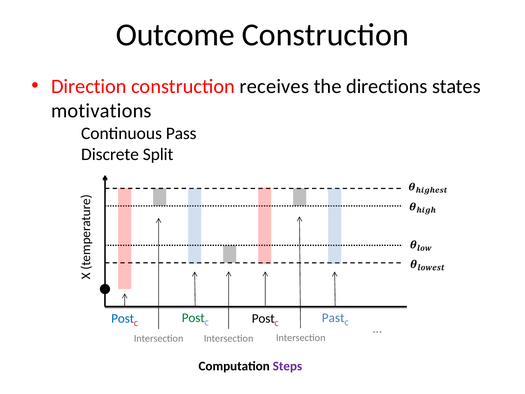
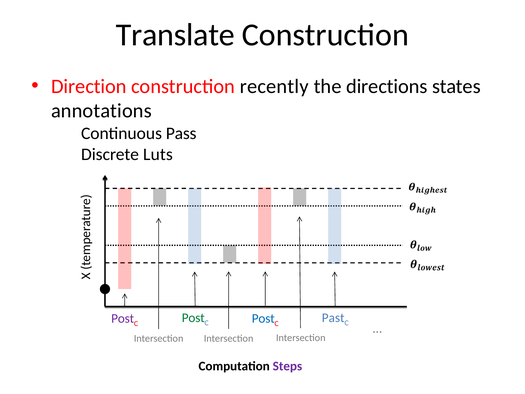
Outcome: Outcome -> Translate
receives: receives -> recently
motivations: motivations -> annotations
Split: Split -> Luts
Post at (123, 318) colour: blue -> purple
Post at (263, 318) colour: black -> blue
